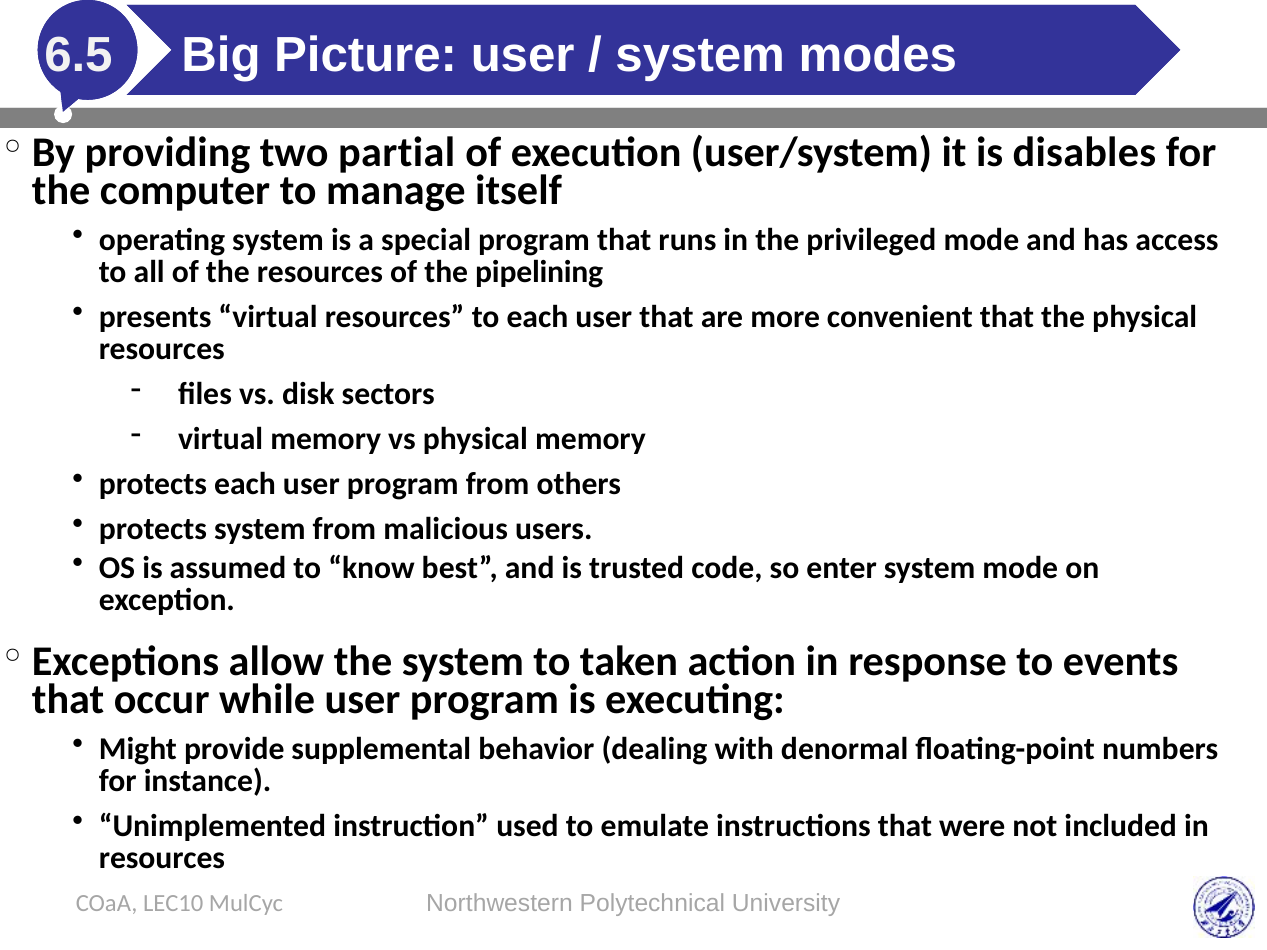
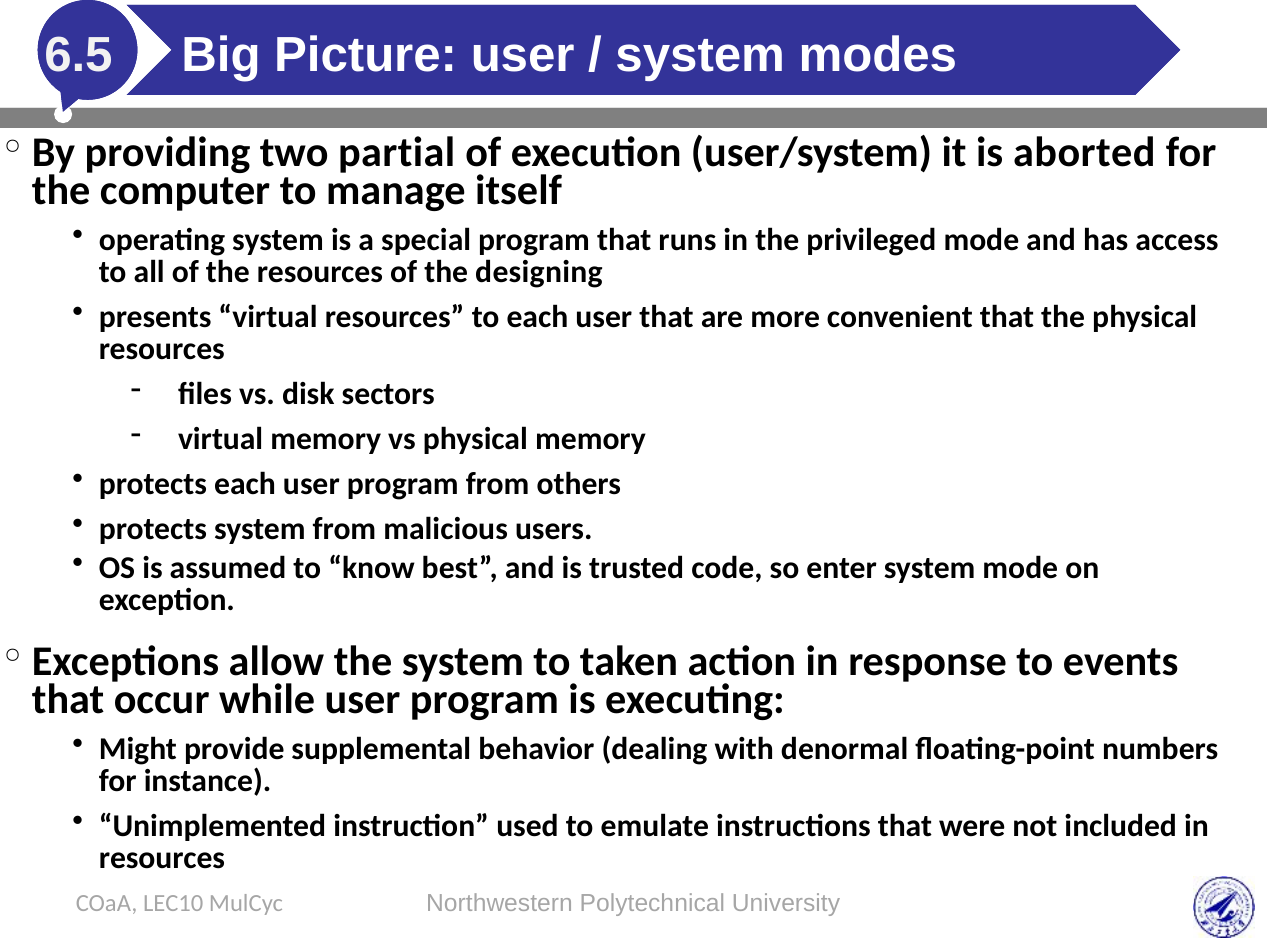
disables: disables -> aborted
pipelining: pipelining -> designing
